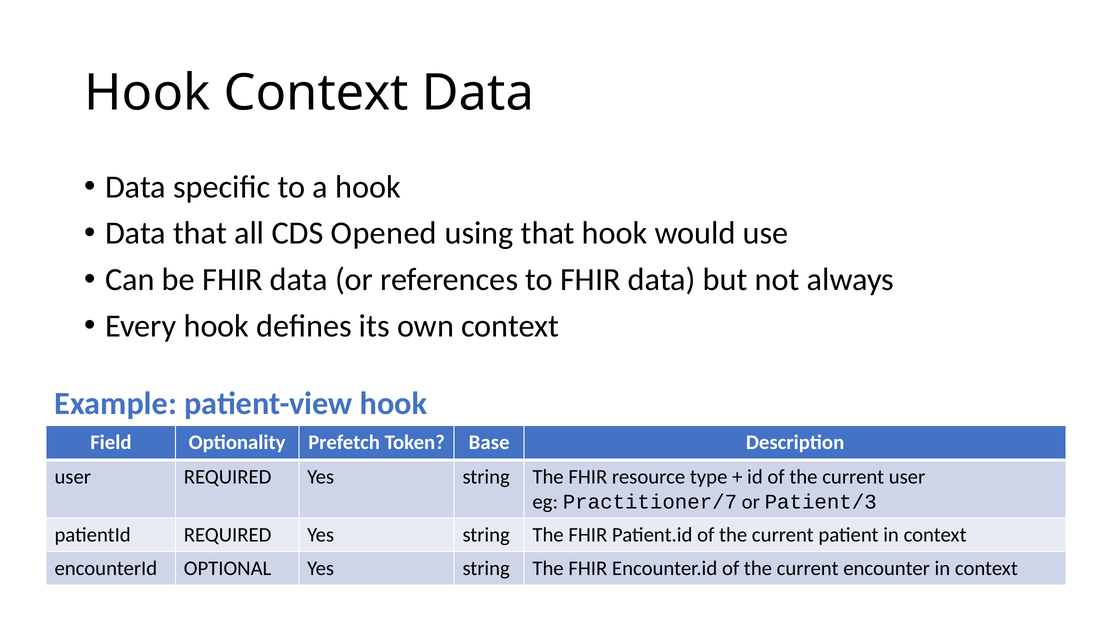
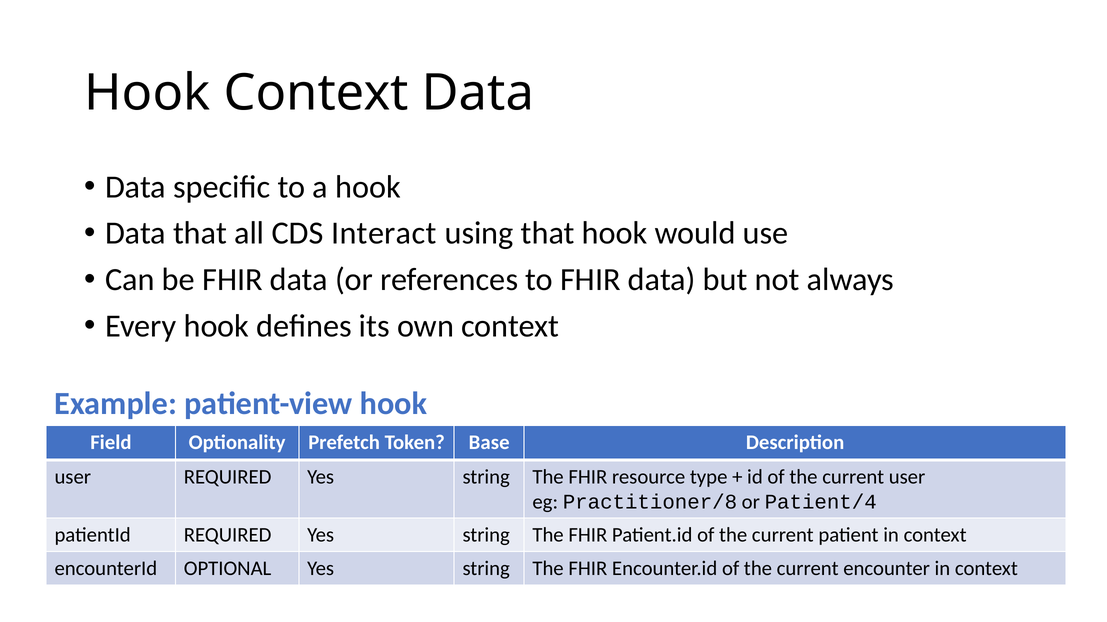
Opened: Opened -> Interact
Practitioner/7: Practitioner/7 -> Practitioner/8
Patient/3: Patient/3 -> Patient/4
